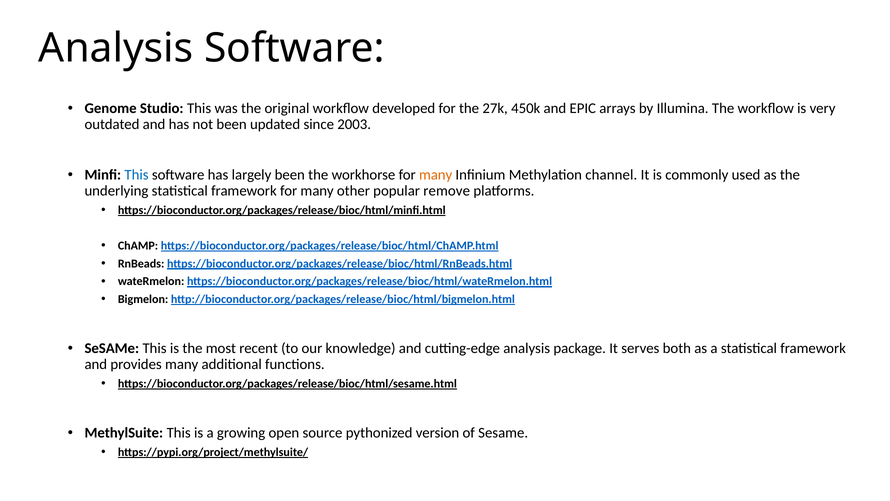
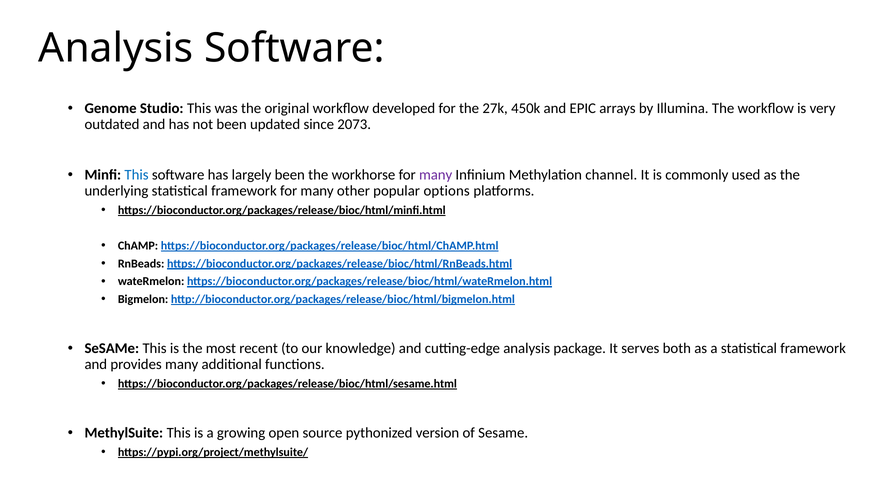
2003: 2003 -> 2073
many at (436, 175) colour: orange -> purple
remove: remove -> options
